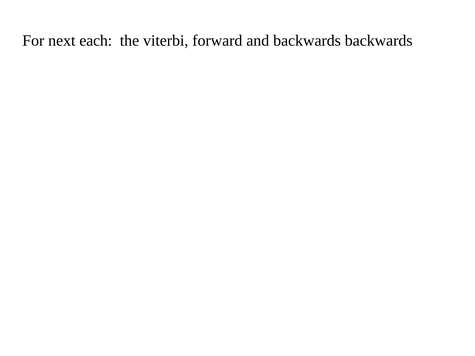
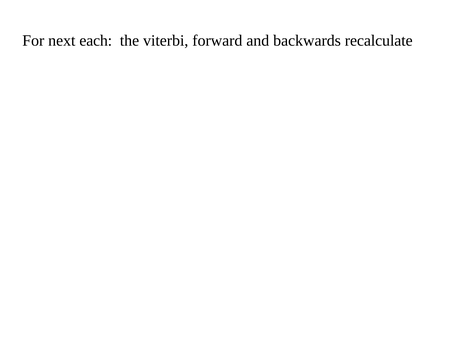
backwards backwards: backwards -> recalculate
